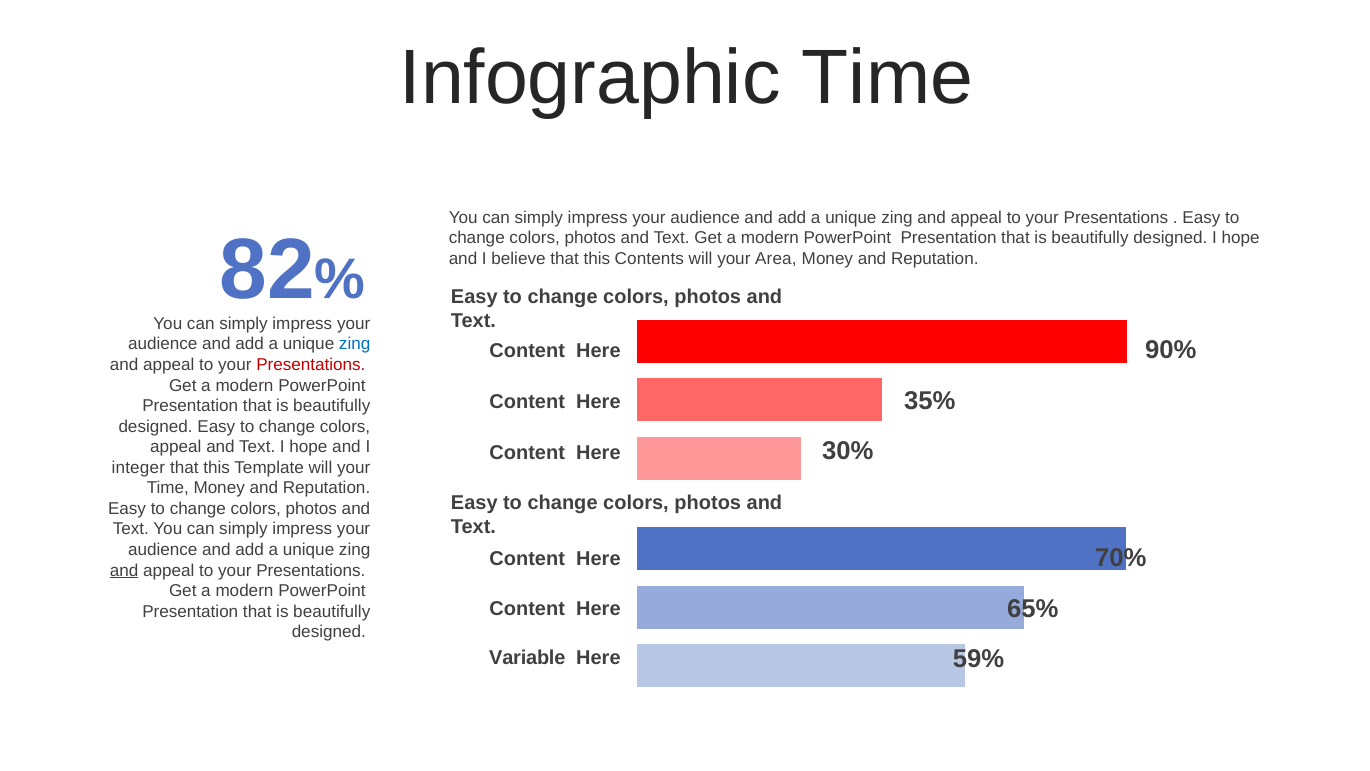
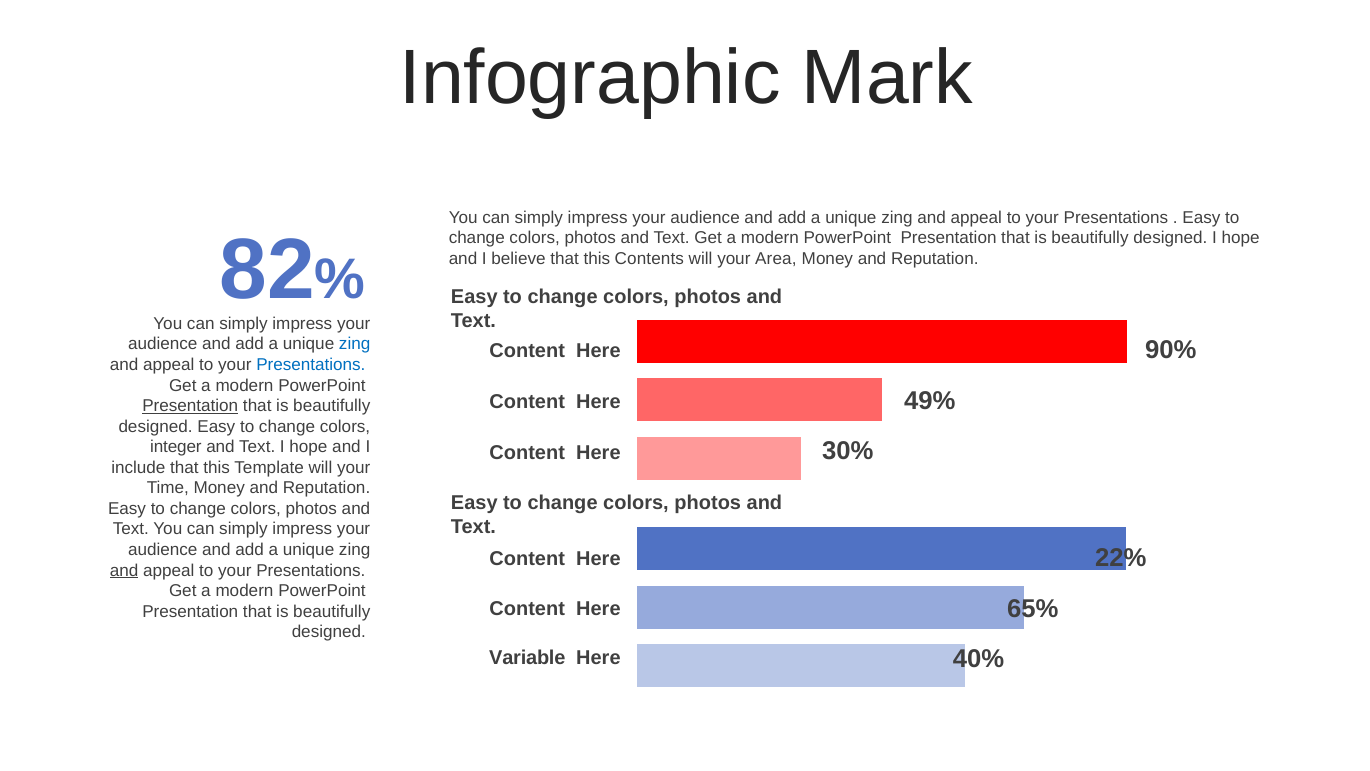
Infographic Time: Time -> Mark
Presentations at (311, 365) colour: red -> blue
35%: 35% -> 49%
Presentation at (190, 406) underline: none -> present
appeal at (176, 447): appeal -> integer
integer: integer -> include
70%: 70% -> 22%
59%: 59% -> 40%
